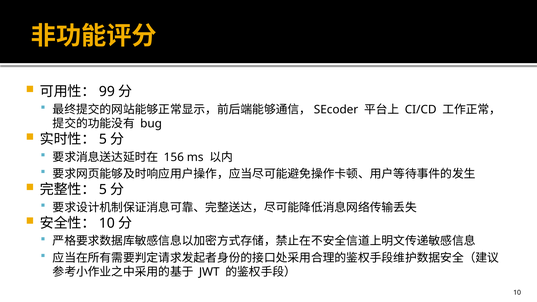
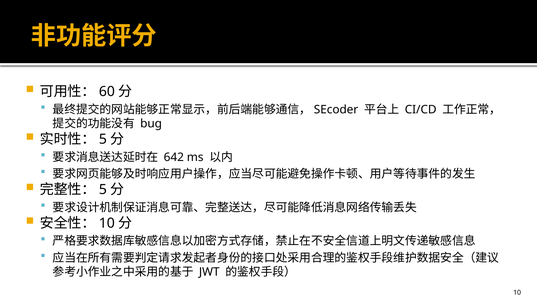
99: 99 -> 60
156: 156 -> 642
